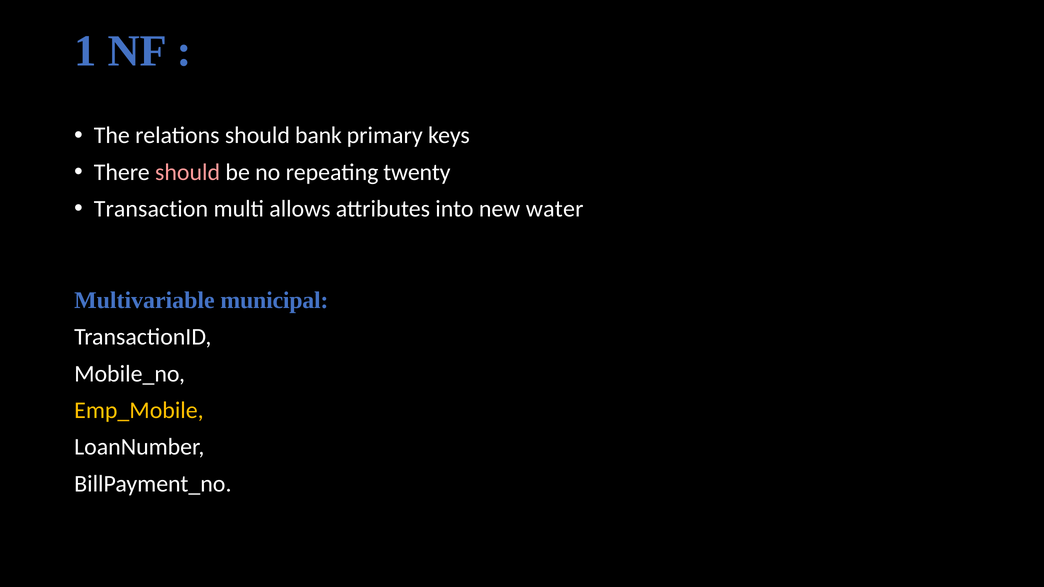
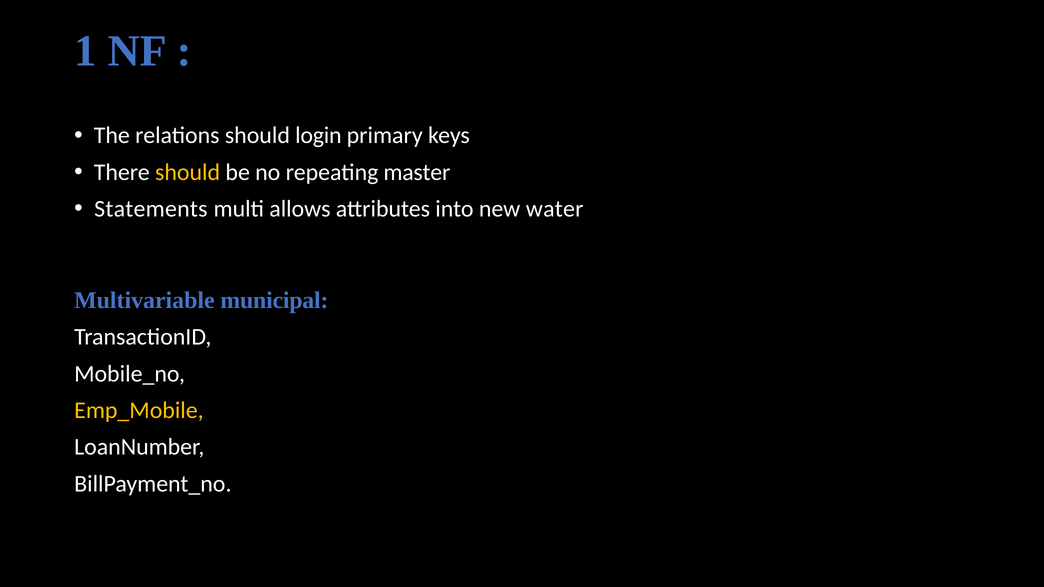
bank: bank -> login
should at (188, 172) colour: pink -> yellow
twenty: twenty -> master
Transaction: Transaction -> Statements
